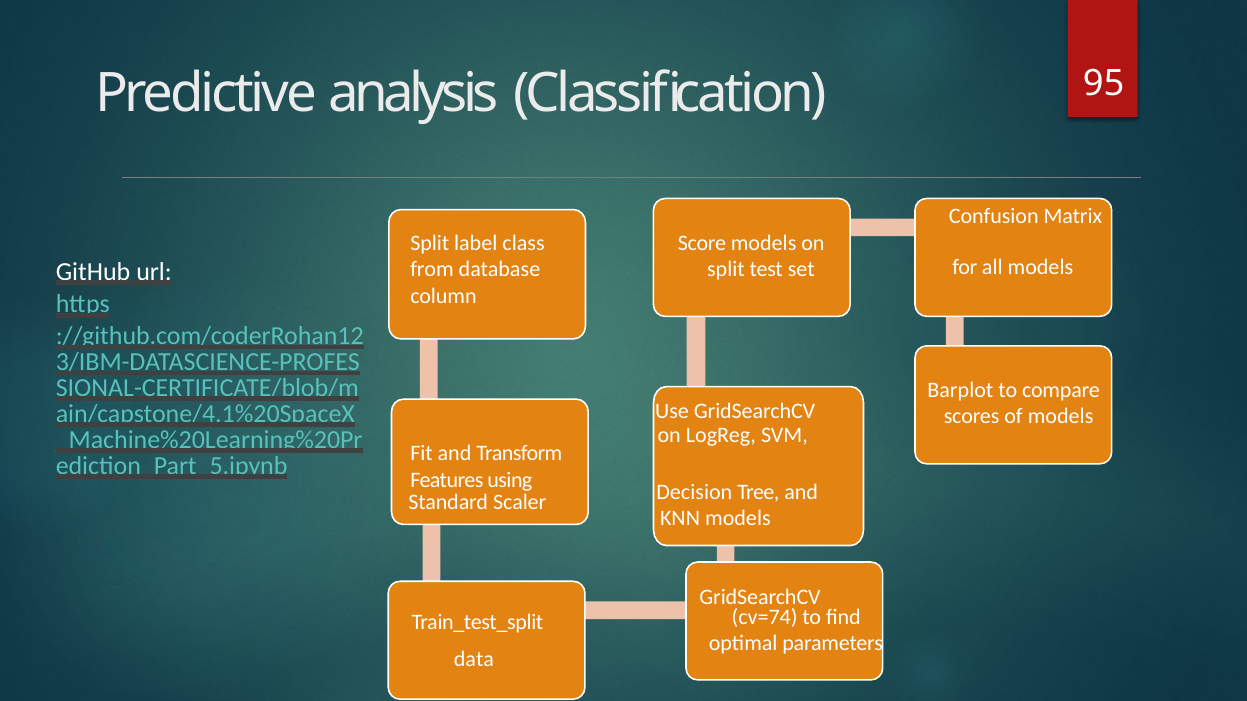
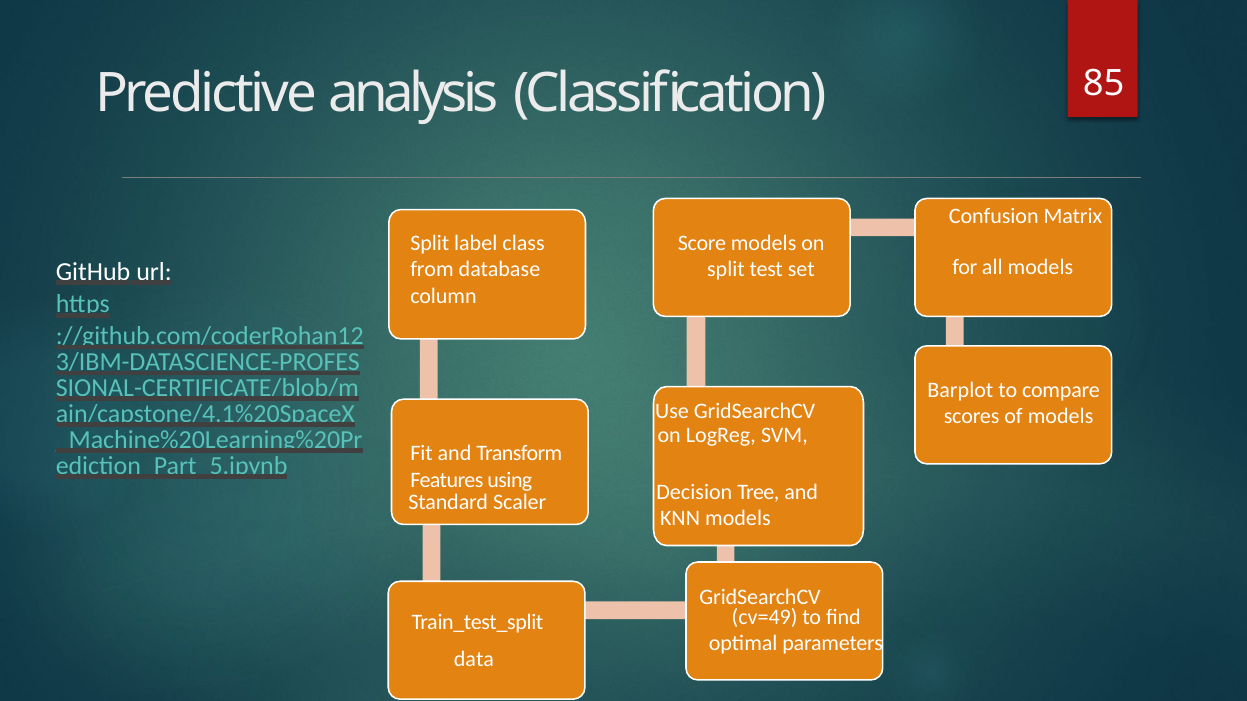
95: 95 -> 85
cv=74: cv=74 -> cv=49
